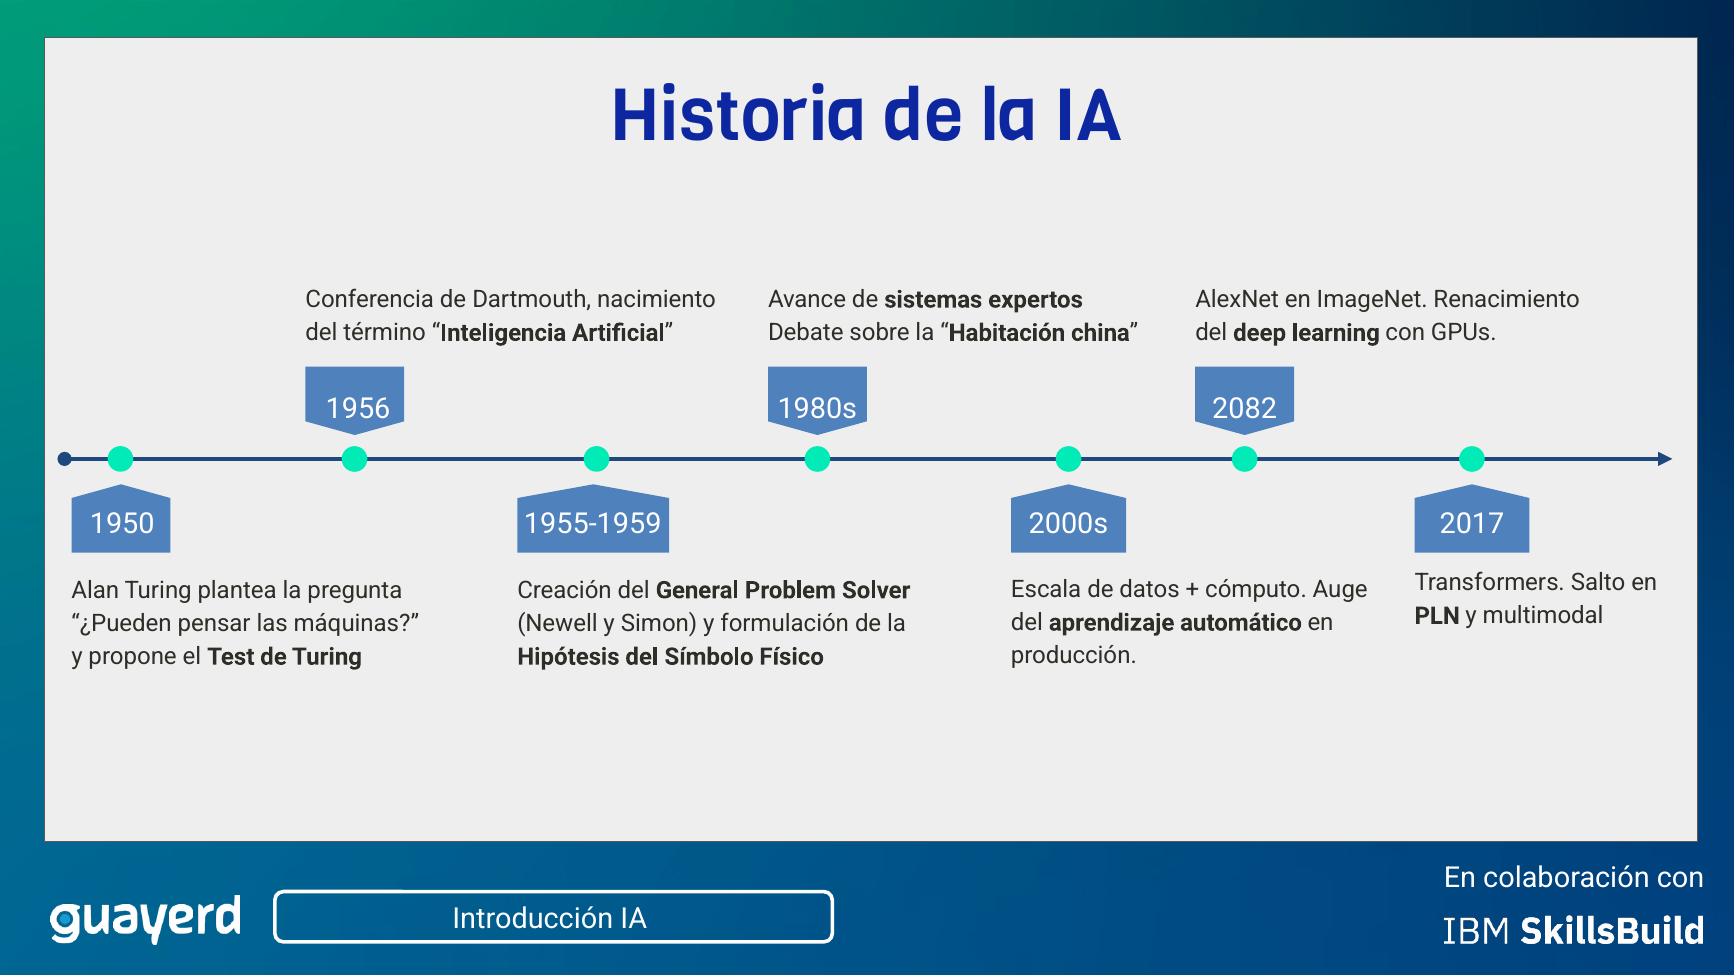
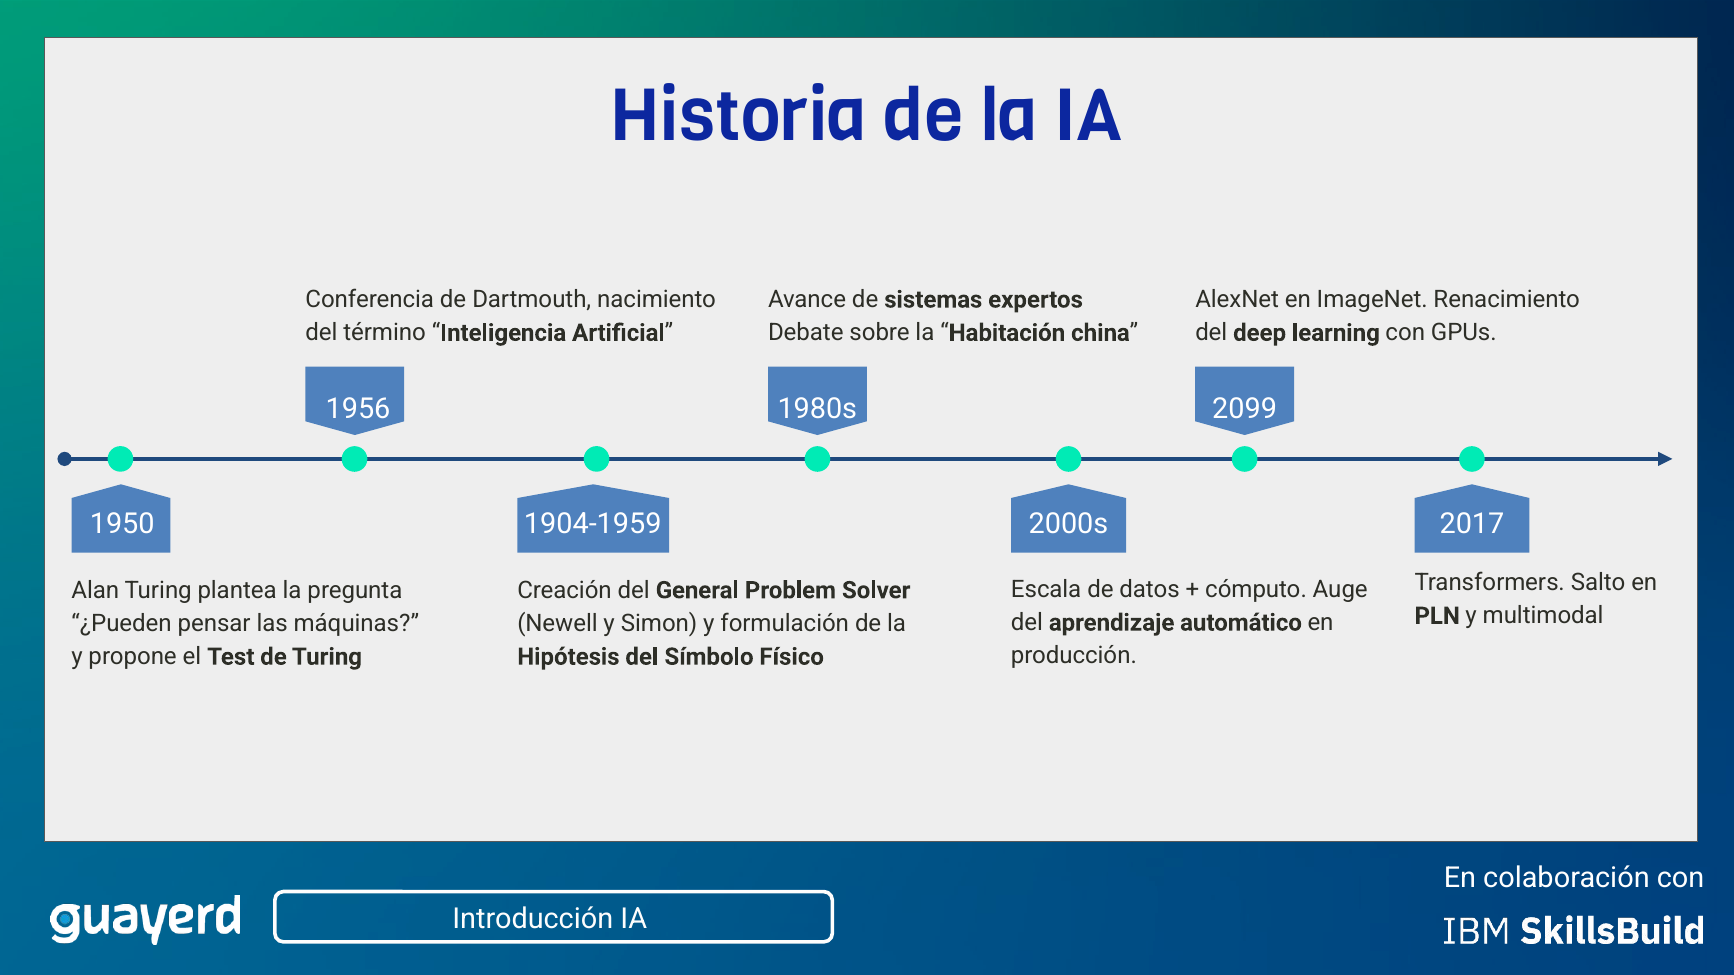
2082: 2082 -> 2099
1955-1959: 1955-1959 -> 1904-1959
